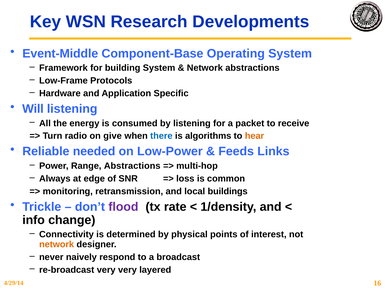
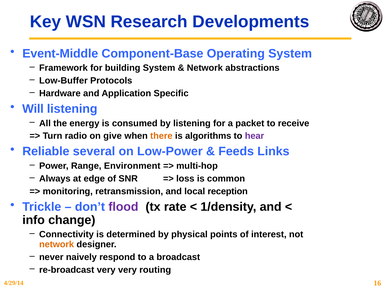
Low-Frame: Low-Frame -> Low-Buffer
there colour: blue -> orange
hear colour: orange -> purple
needed: needed -> several
Range Abstractions: Abstractions -> Environment
buildings: buildings -> reception
layered: layered -> routing
